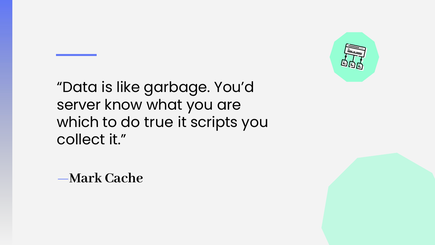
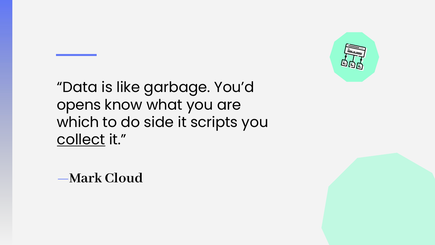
server: server -> opens
true: true -> side
collect underline: none -> present
Cache: Cache -> Cloud
